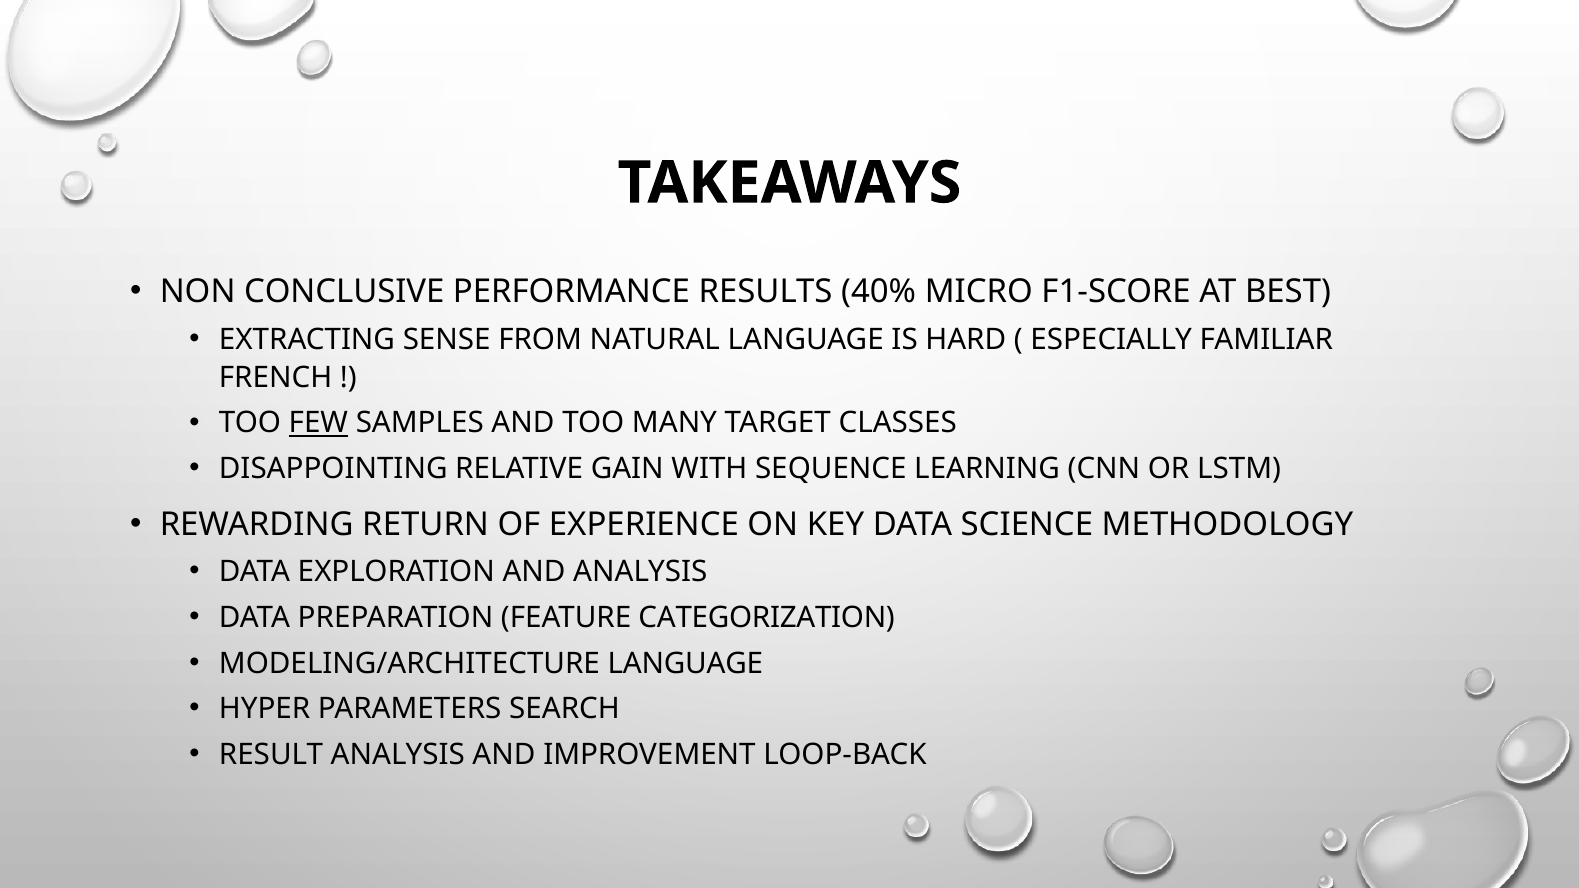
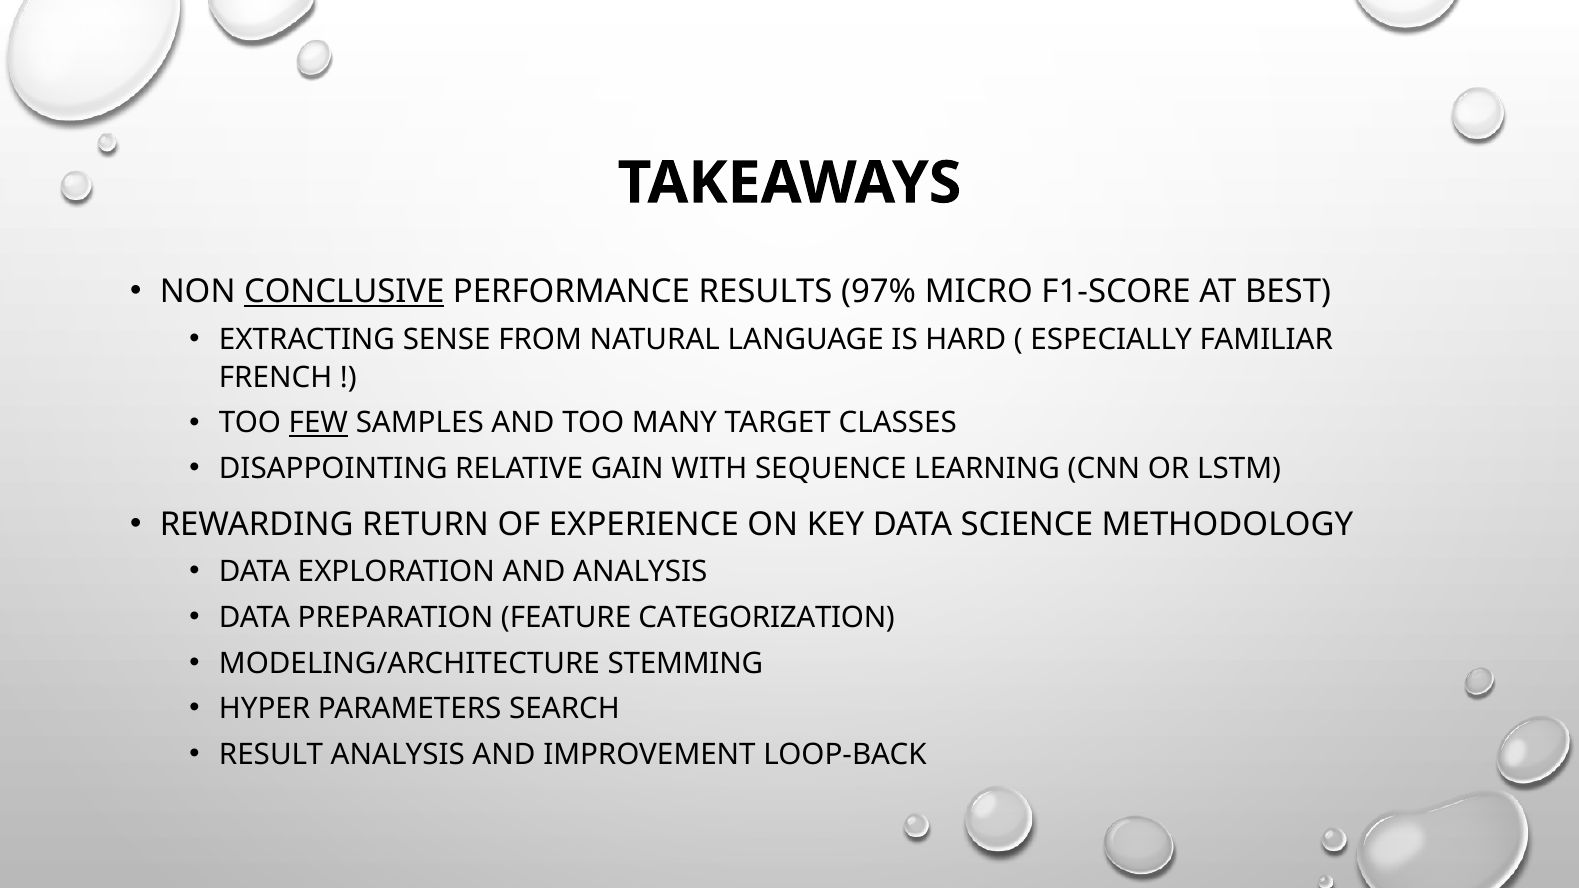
CONCLUSIVE underline: none -> present
40%: 40% -> 97%
MODELING/ARCHITECTURE LANGUAGE: LANGUAGE -> STEMMING
